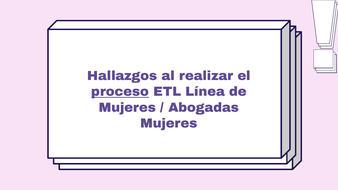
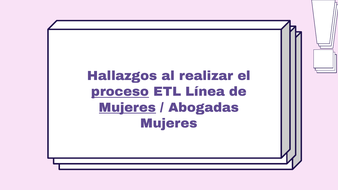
Mujeres at (127, 108) underline: none -> present
